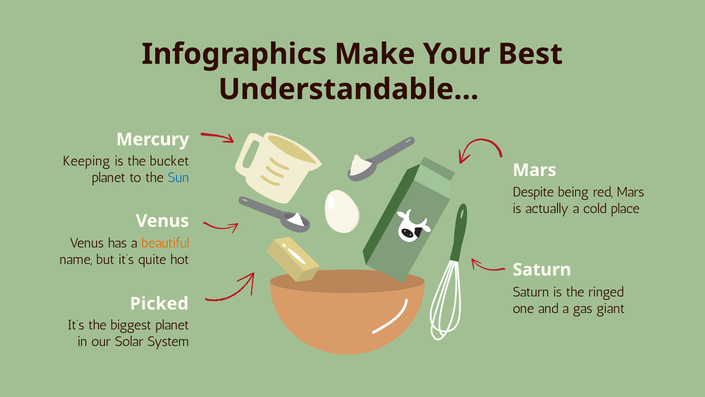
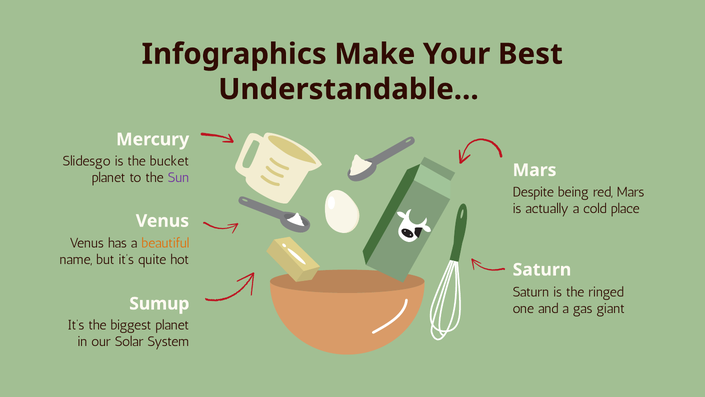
Keeping: Keeping -> Slidesgo
Sun colour: blue -> purple
Picked: Picked -> Sumup
